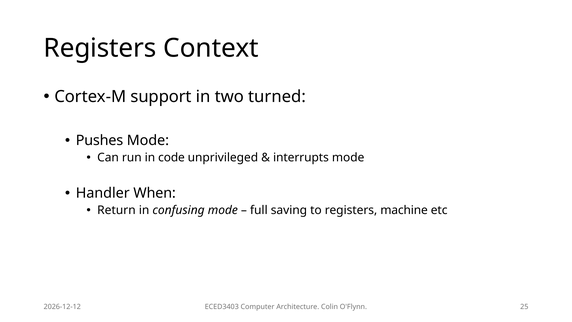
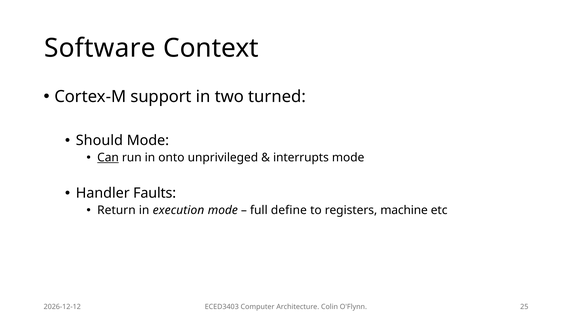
Registers at (100, 48): Registers -> Software
Pushes: Pushes -> Should
Can underline: none -> present
code: code -> onto
When: When -> Faults
confusing: confusing -> execution
saving: saving -> define
